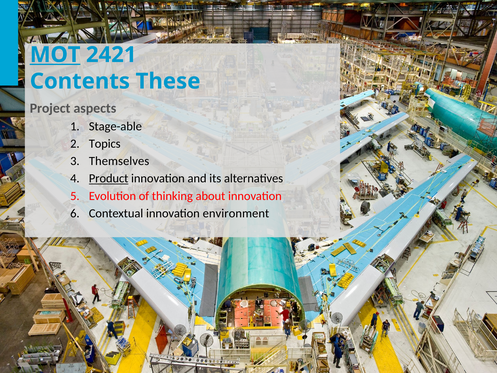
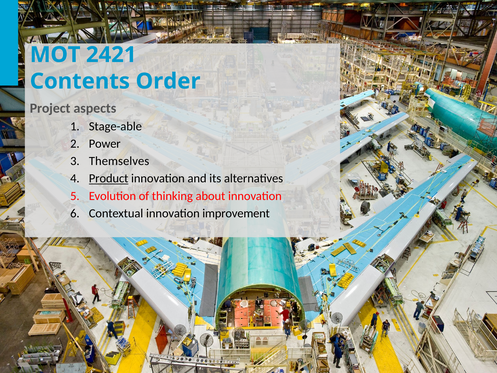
MOT underline: present -> none
These: These -> Order
Topics: Topics -> Power
environment: environment -> improvement
